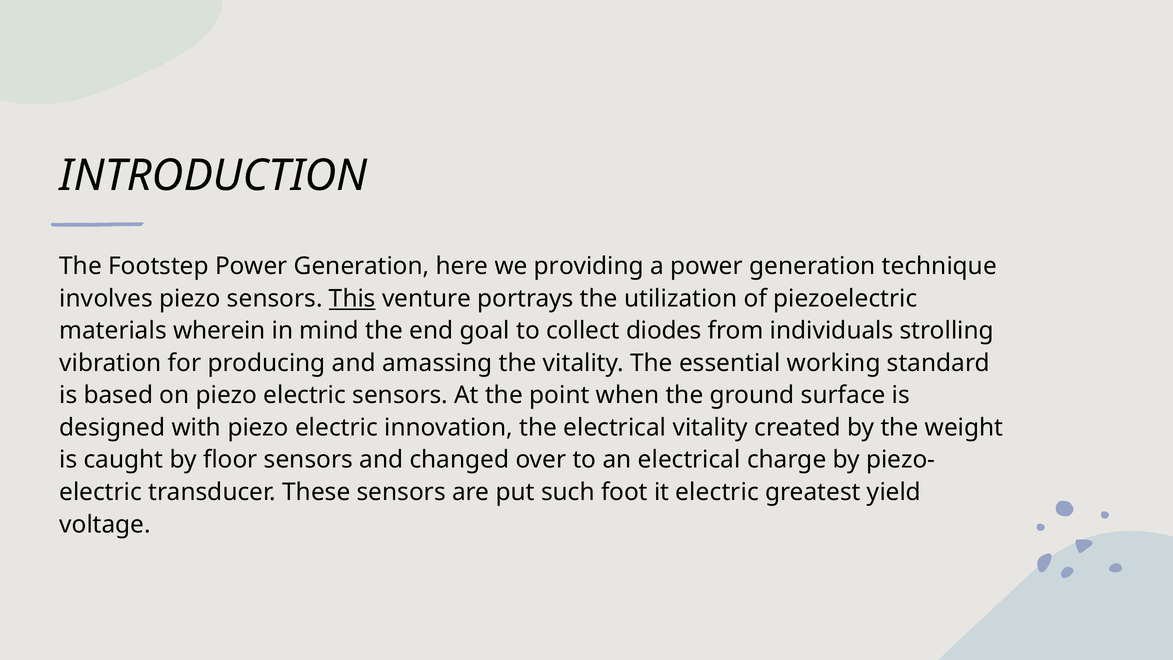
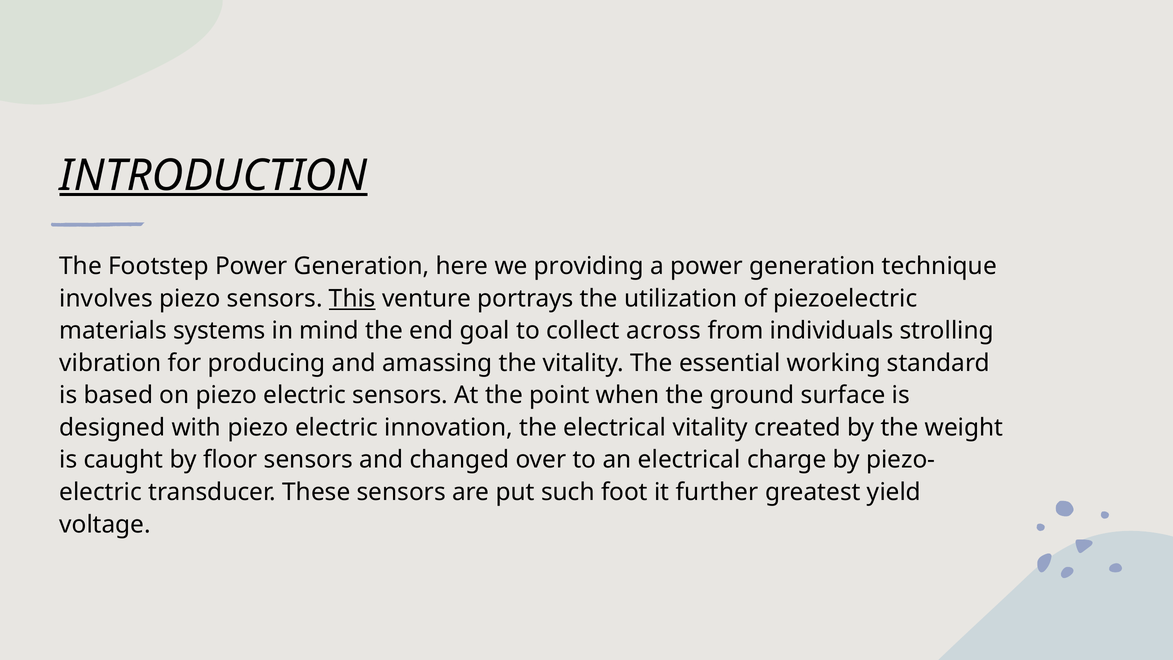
INTRODUCTION underline: none -> present
wherein: wherein -> systems
diodes: diodes -> across
it electric: electric -> further
